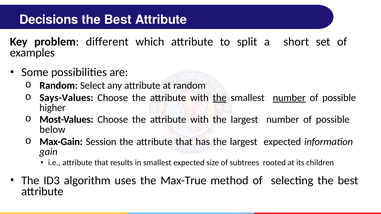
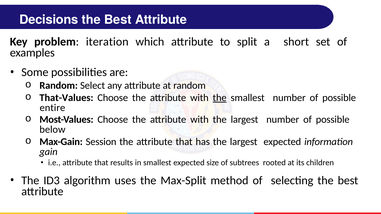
different: different -> iteration
Says-Values: Says-Values -> That-Values
number at (289, 98) underline: present -> none
higher: higher -> entire
Max-True: Max-True -> Max-Split
